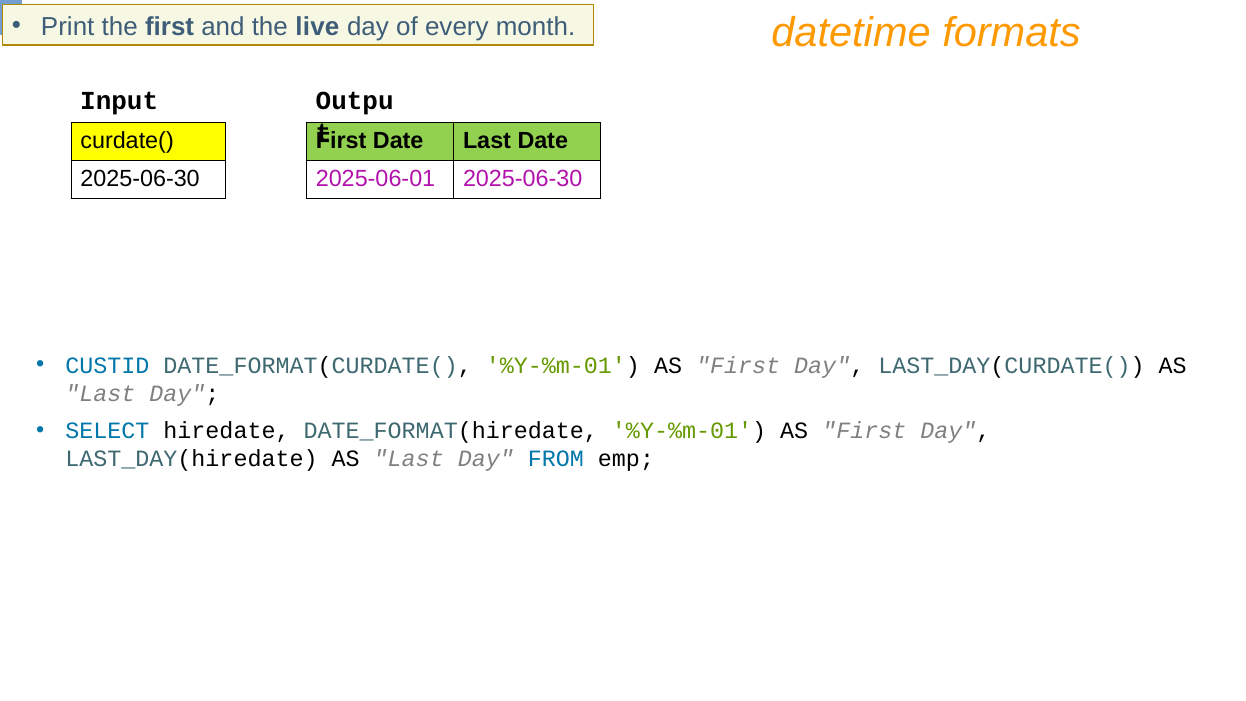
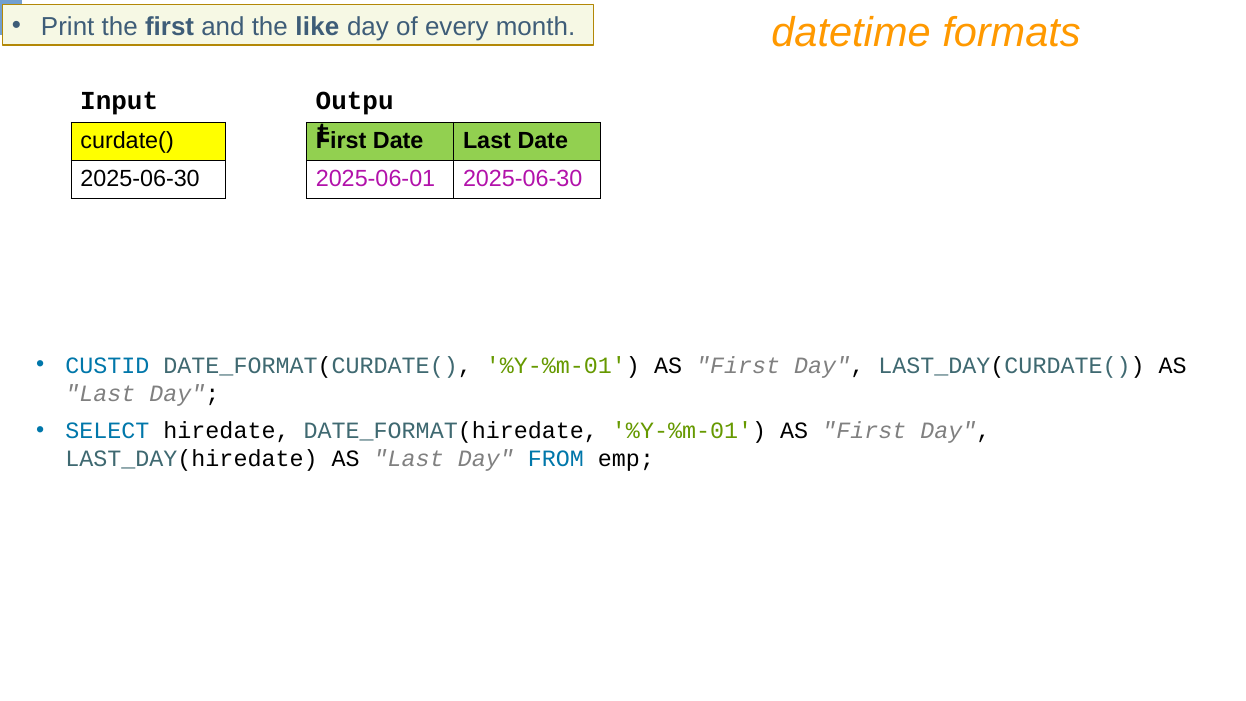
live: live -> like
